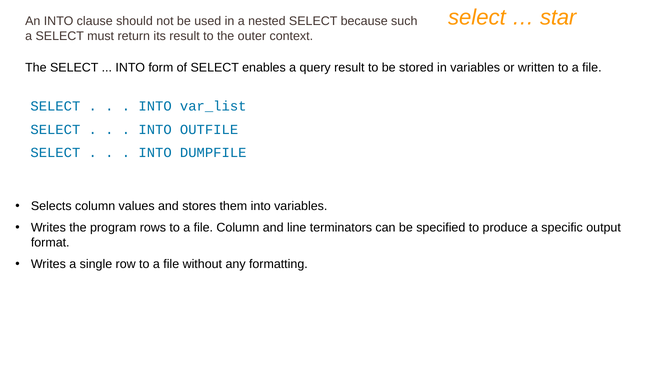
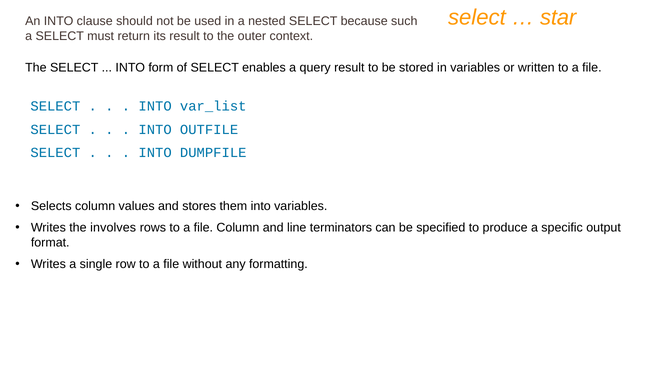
program: program -> involves
